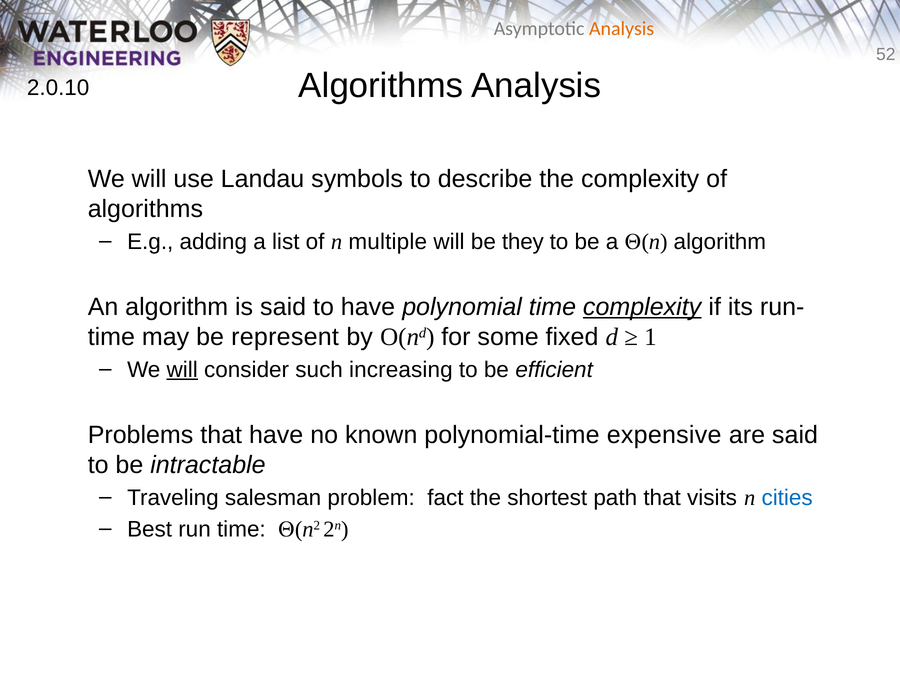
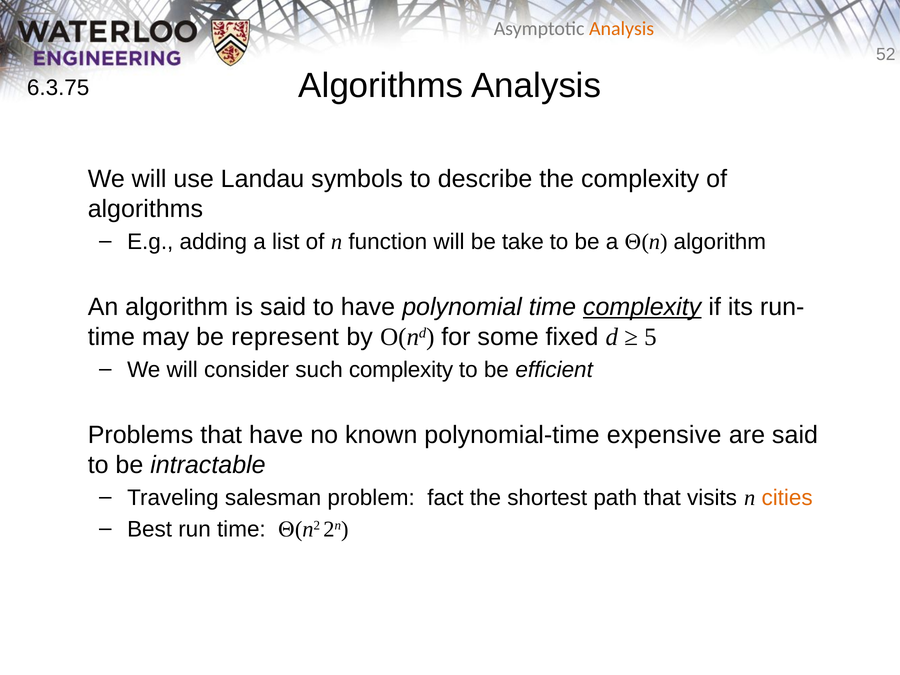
2.0.10: 2.0.10 -> 6.3.75
multiple: multiple -> function
they: they -> take
1: 1 -> 5
will at (182, 370) underline: present -> none
such increasing: increasing -> complexity
cities colour: blue -> orange
